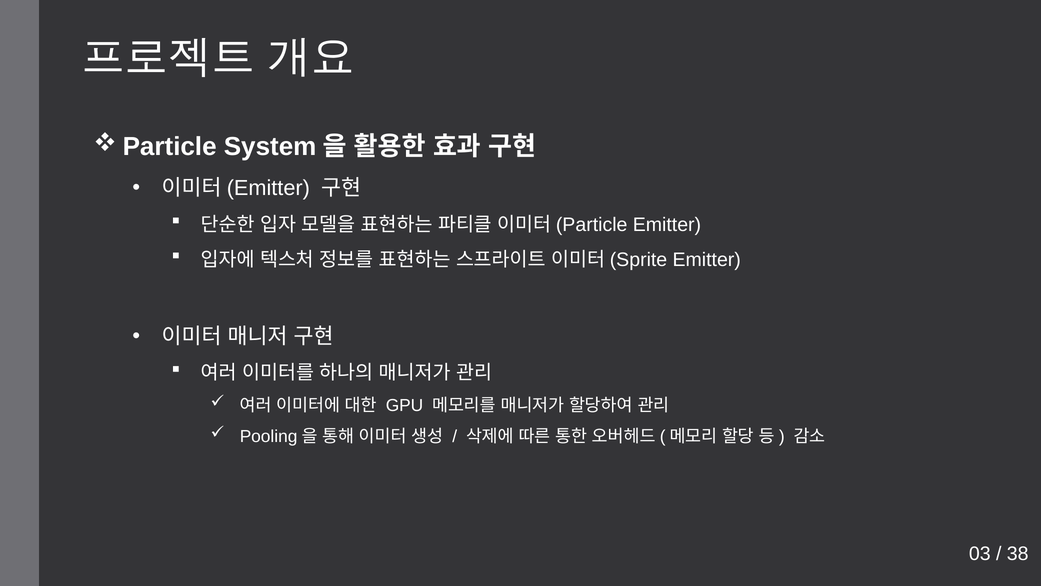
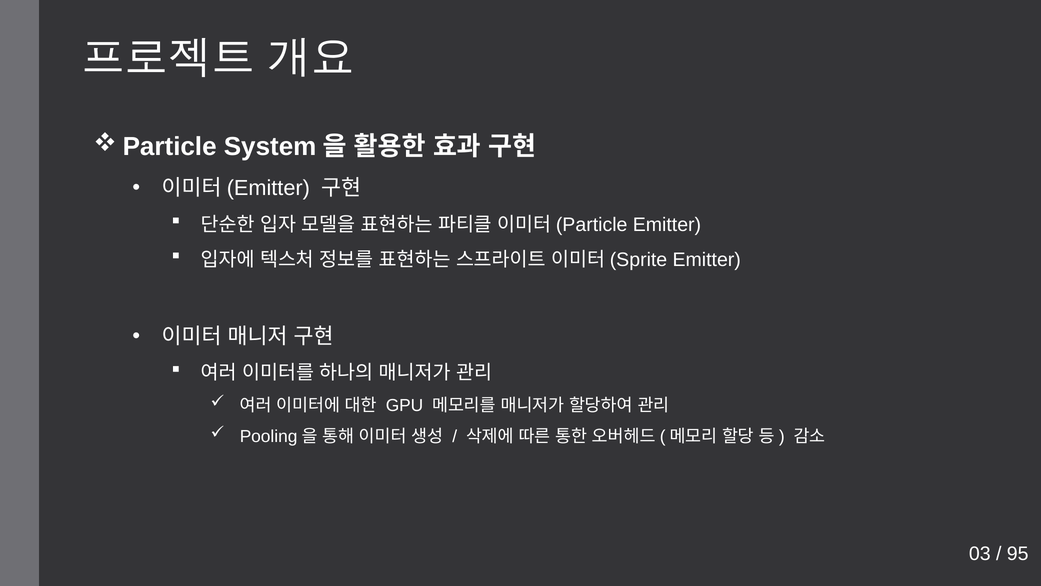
38: 38 -> 95
